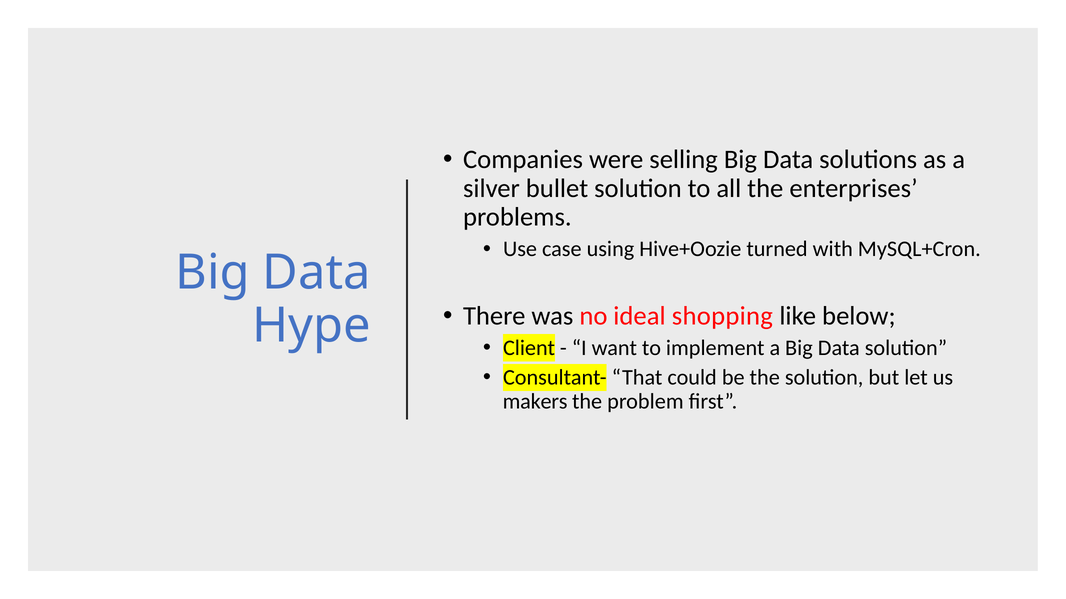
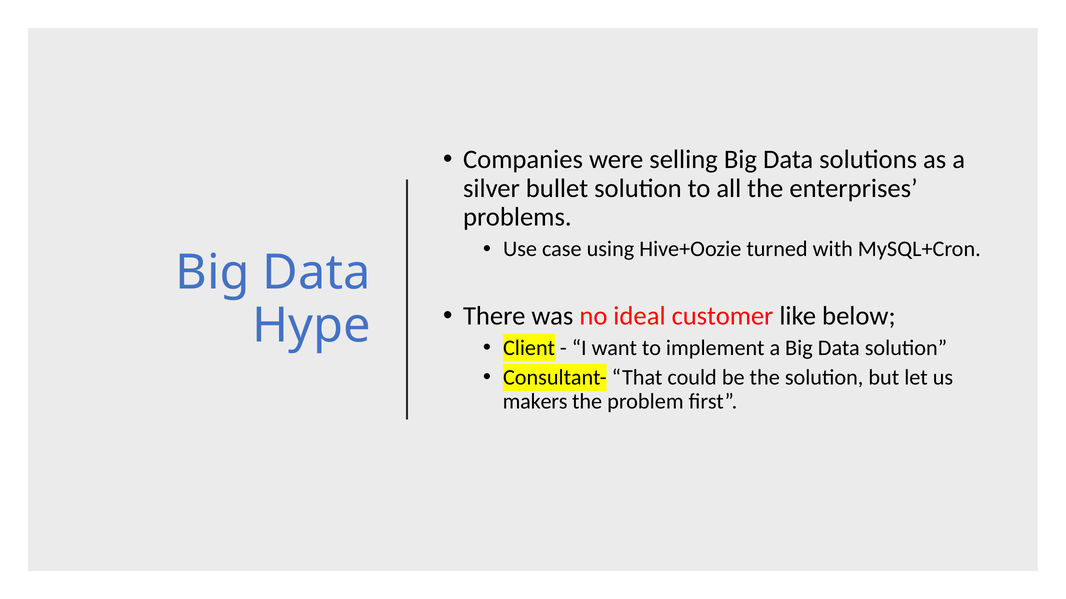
shopping: shopping -> customer
